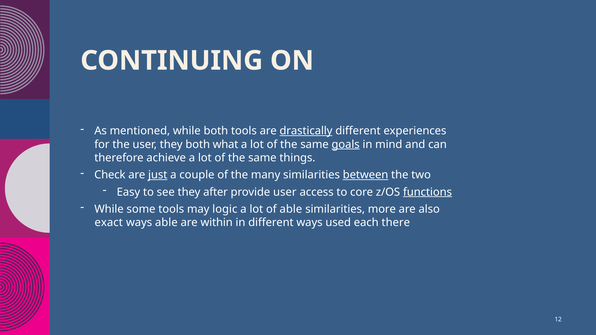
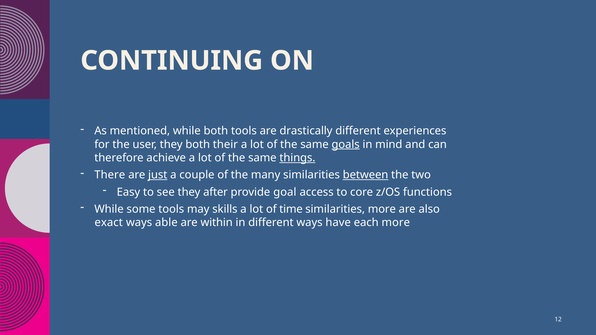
drastically underline: present -> none
what: what -> their
things underline: none -> present
Check: Check -> There
provide user: user -> goal
functions underline: present -> none
logic: logic -> skills
of able: able -> time
used: used -> have
each there: there -> more
